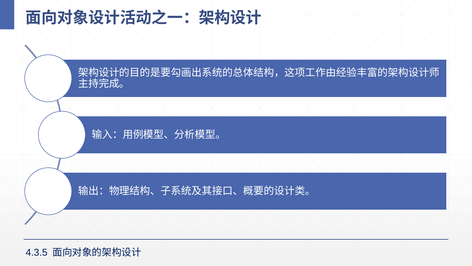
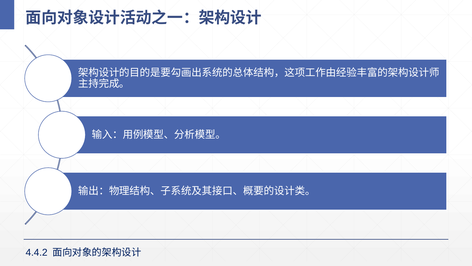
4.3.5: 4.3.5 -> 4.4.2
